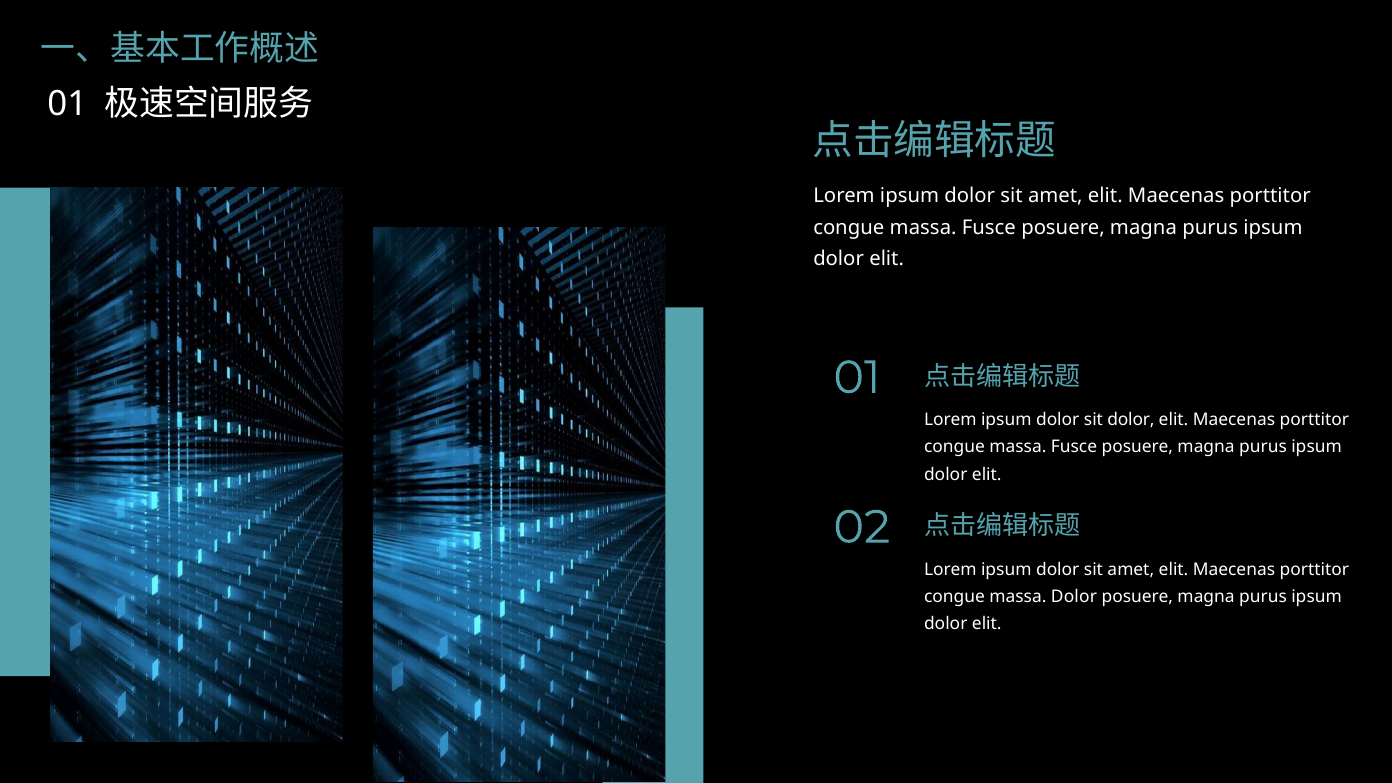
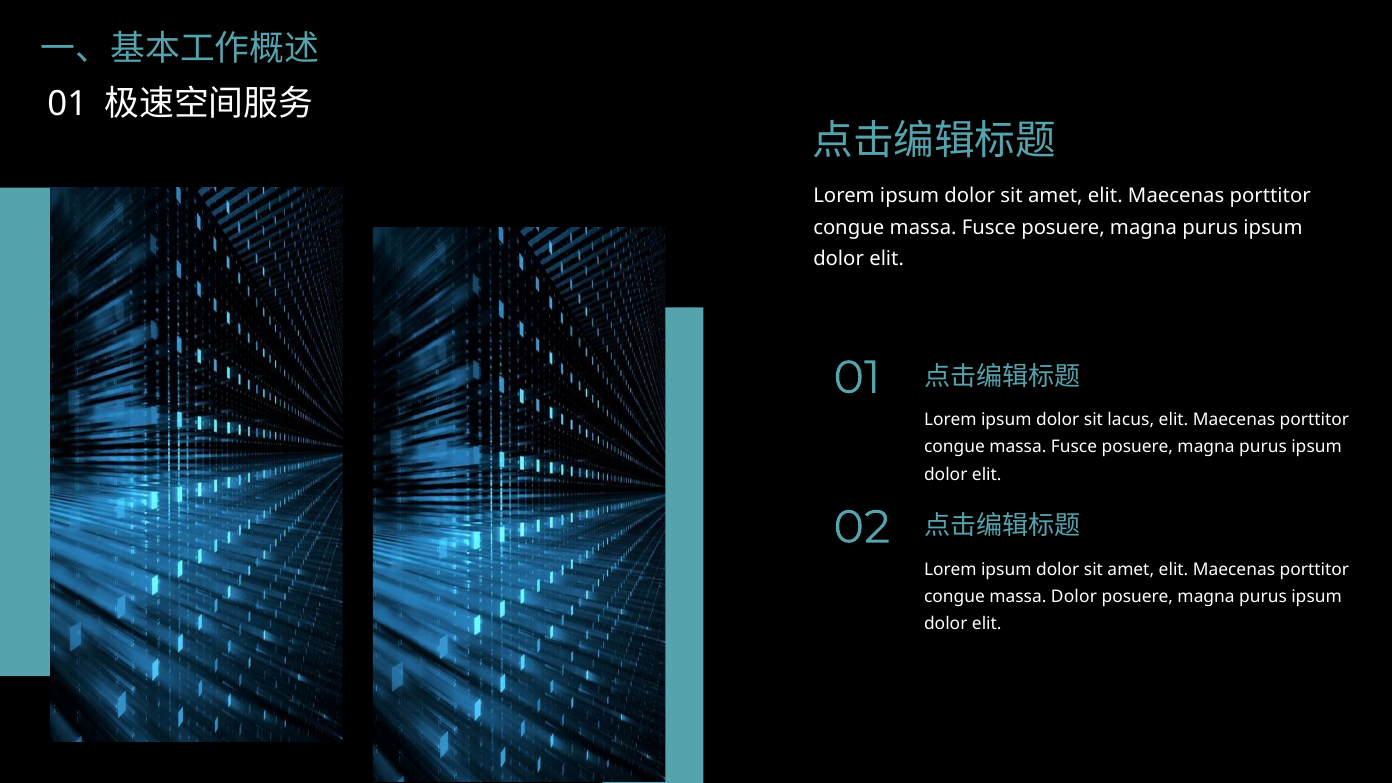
sit dolor: dolor -> lacus
